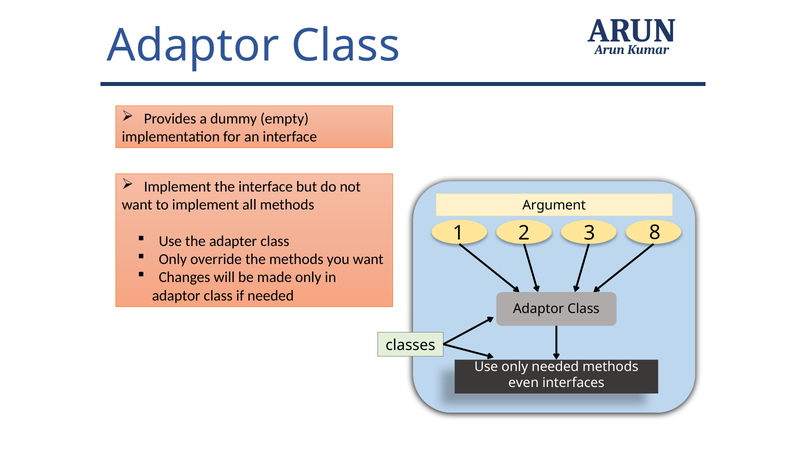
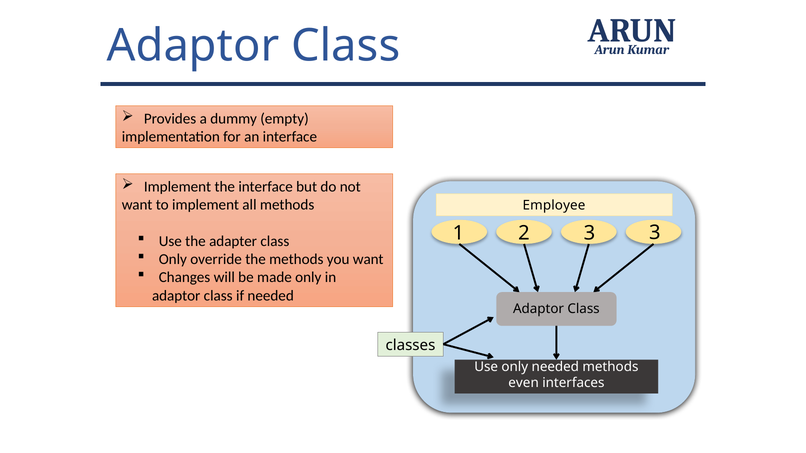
Argument: Argument -> Employee
3 8: 8 -> 3
